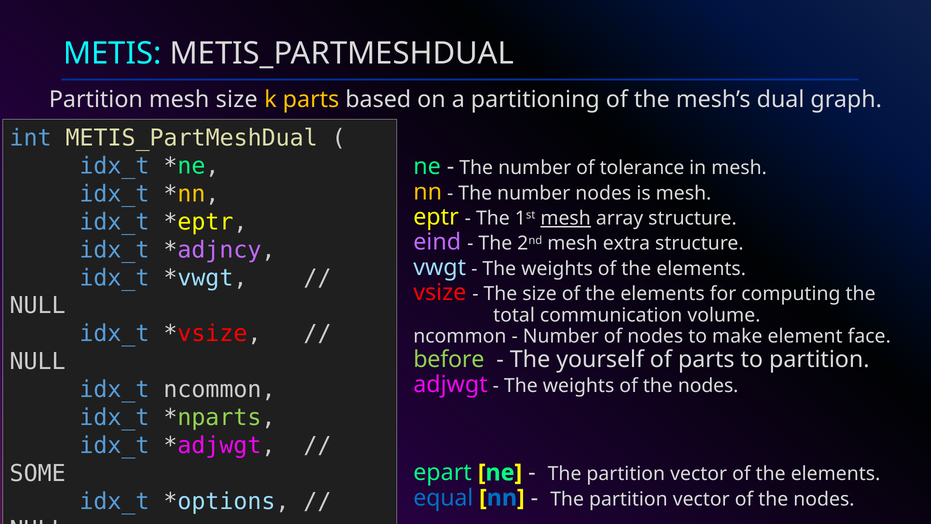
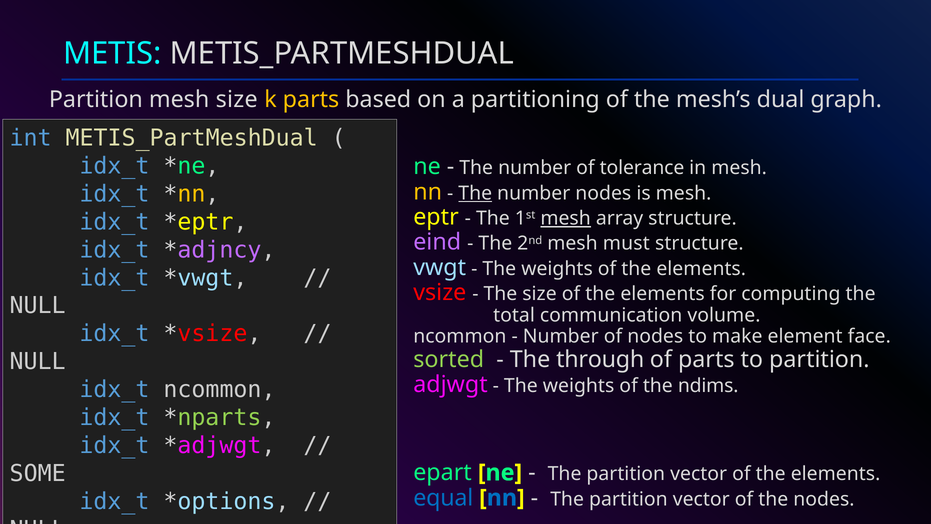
The at (475, 193) underline: none -> present
extra: extra -> must
before: before -> sorted
yourself: yourself -> through
weights of the nodes: nodes -> ndims
